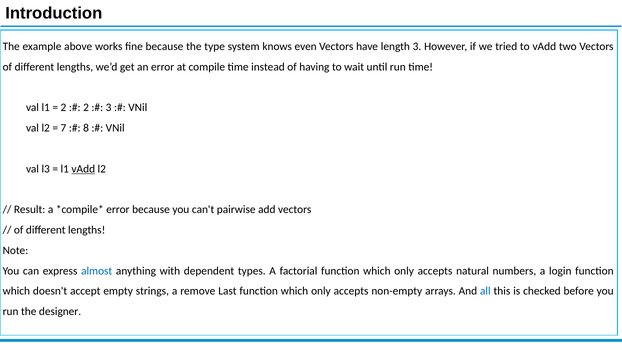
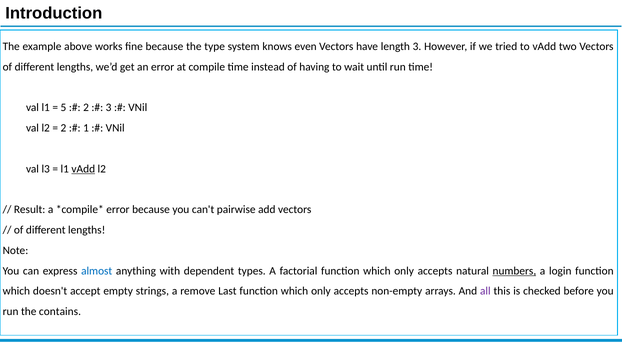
2 at (63, 108): 2 -> 5
7 at (63, 128): 7 -> 2
8: 8 -> 1
numbers underline: none -> present
all colour: blue -> purple
designer: designer -> contains
